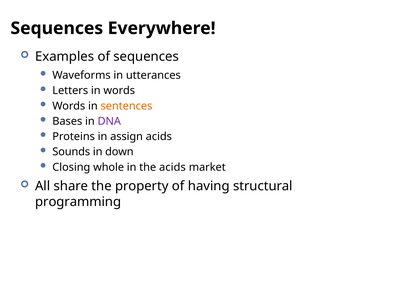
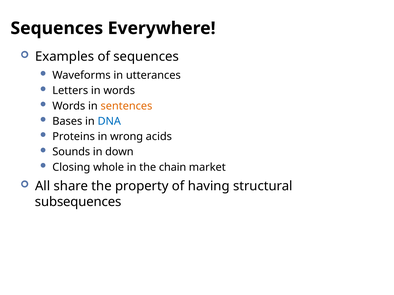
DNA colour: purple -> blue
assign: assign -> wrong
the acids: acids -> chain
programming: programming -> subsequences
